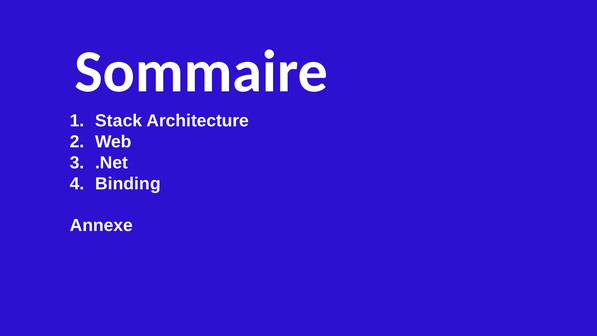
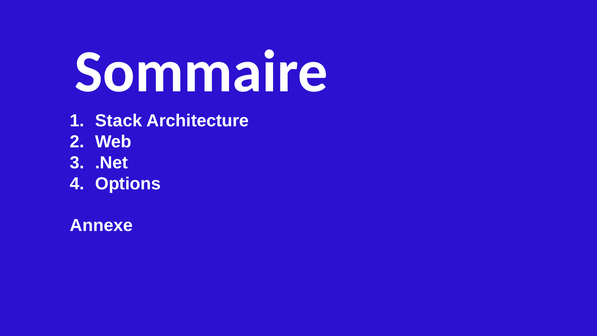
Binding: Binding -> Options
